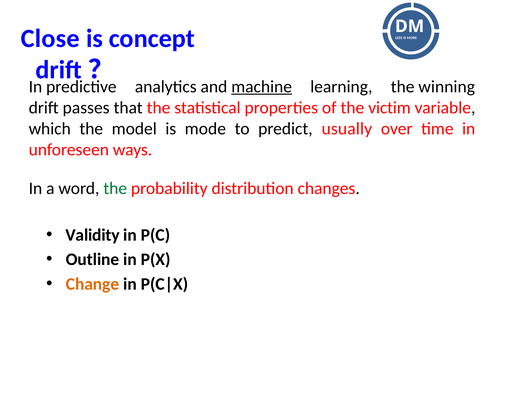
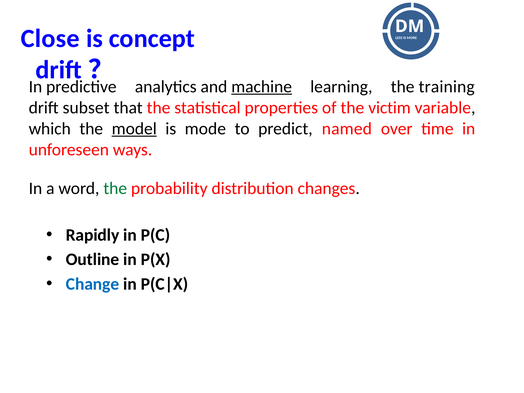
winning: winning -> training
passes: passes -> subset
model underline: none -> present
usually: usually -> named
Validity: Validity -> Rapidly
Change colour: orange -> blue
